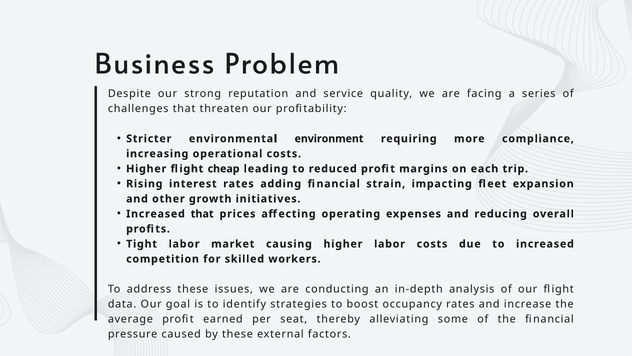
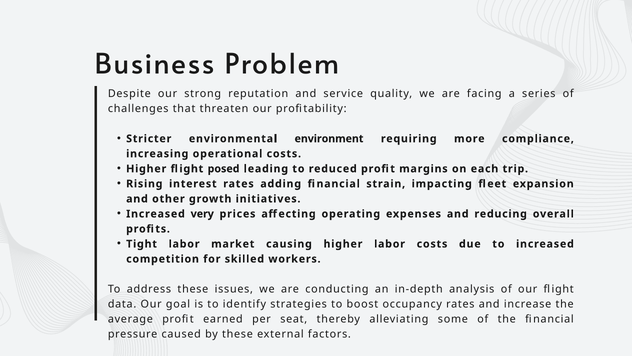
cheap: cheap -> posed
that at (202, 214): that -> very
